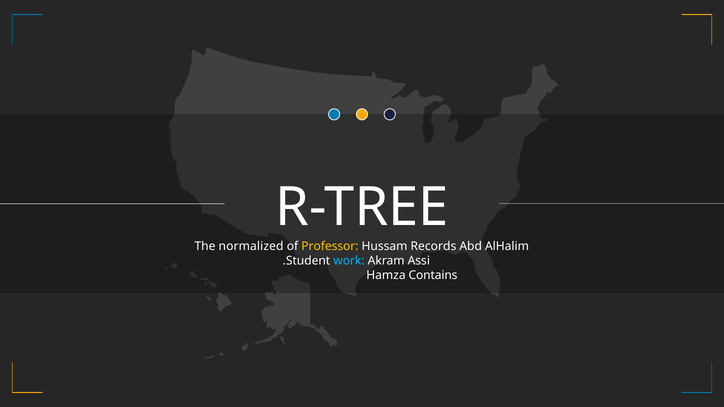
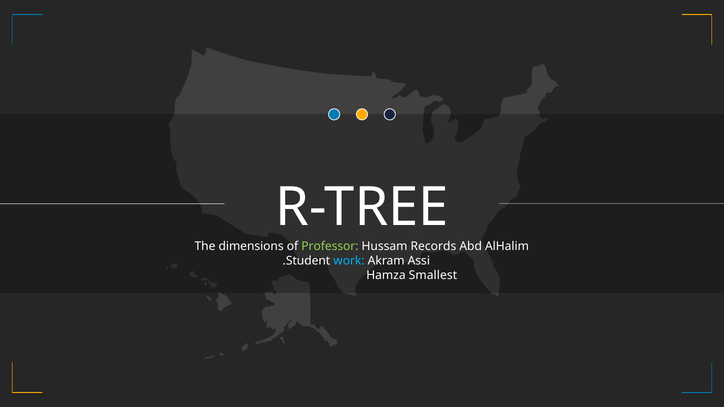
normalized: normalized -> dimensions
Professor colour: yellow -> light green
Contains: Contains -> Smallest
